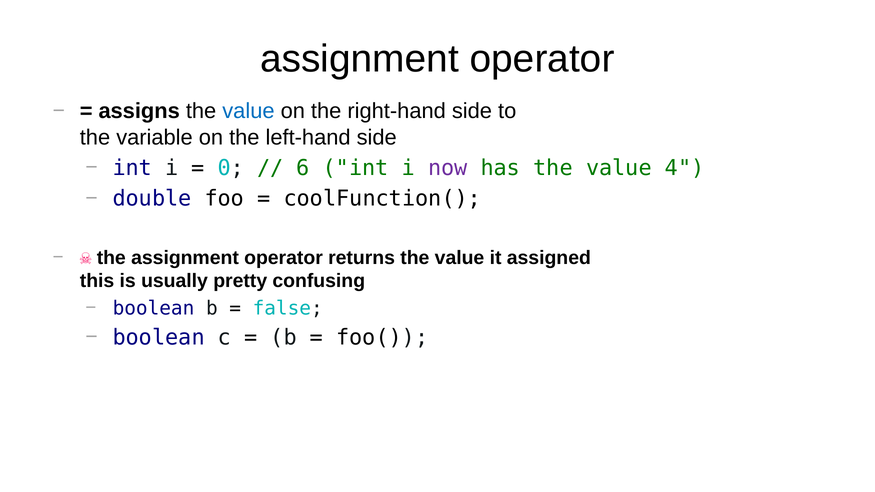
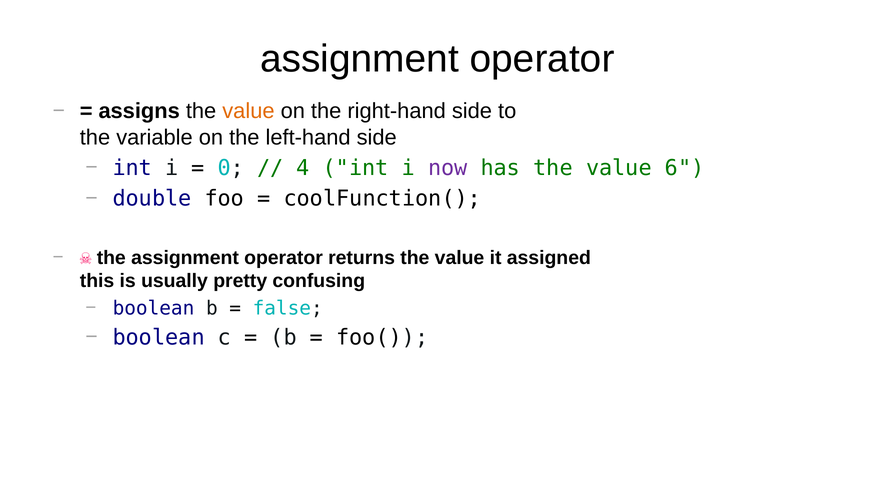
value at (248, 111) colour: blue -> orange
6: 6 -> 4
4: 4 -> 6
